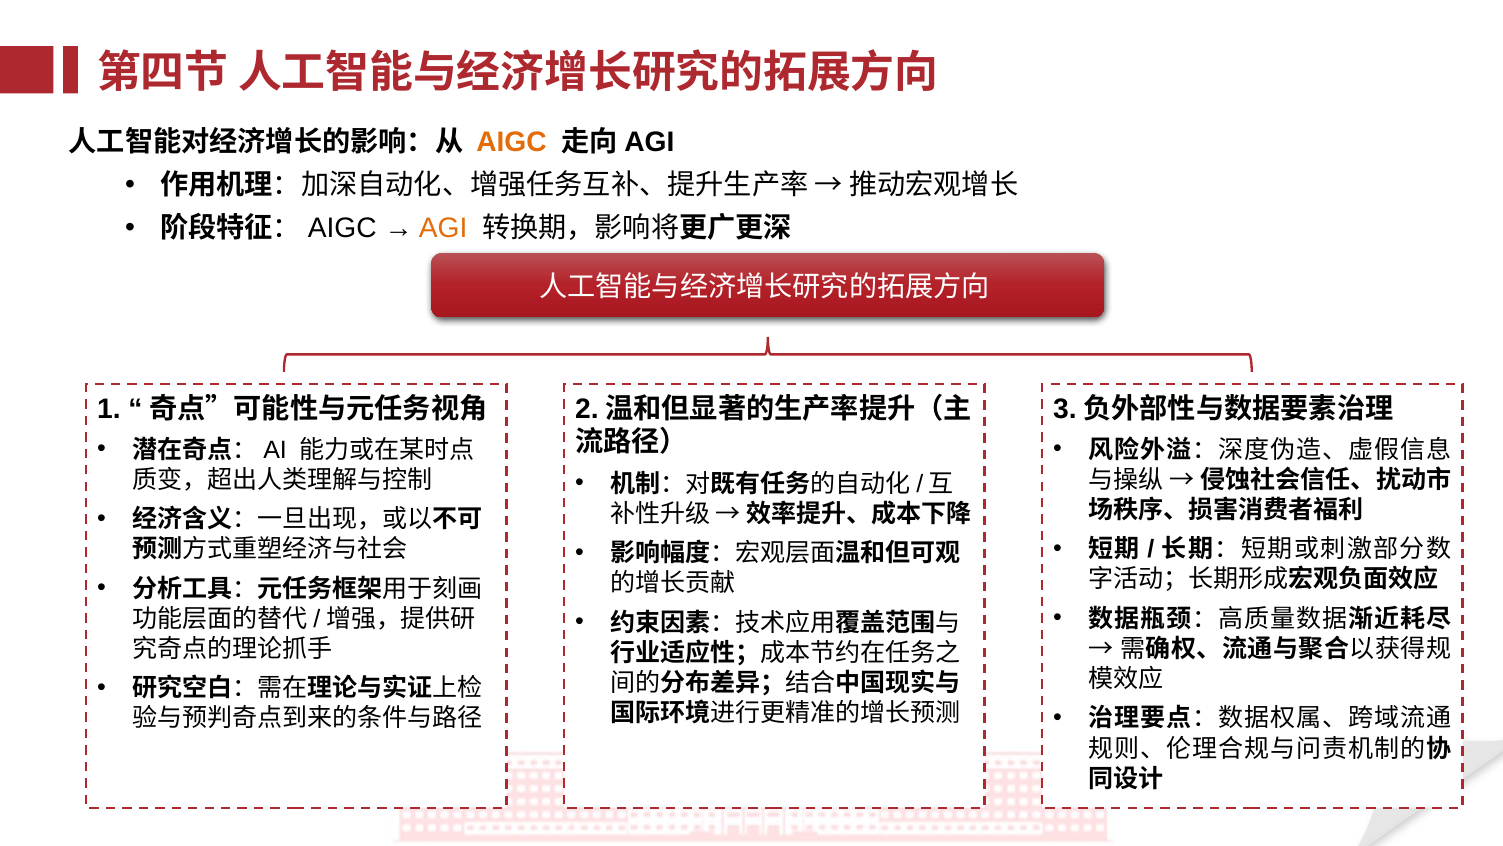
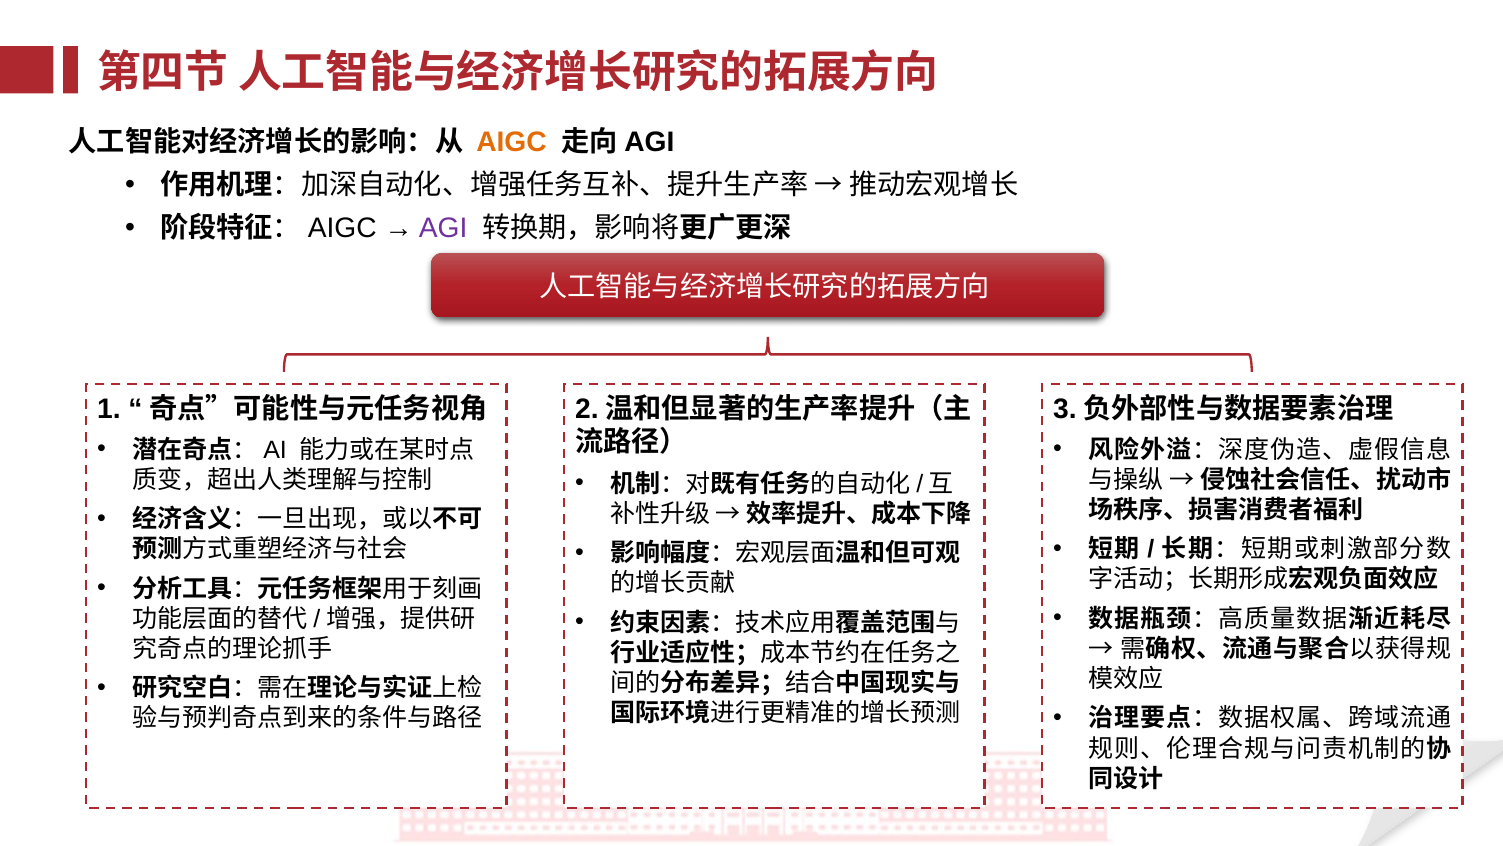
AGI colour: orange -> purple
